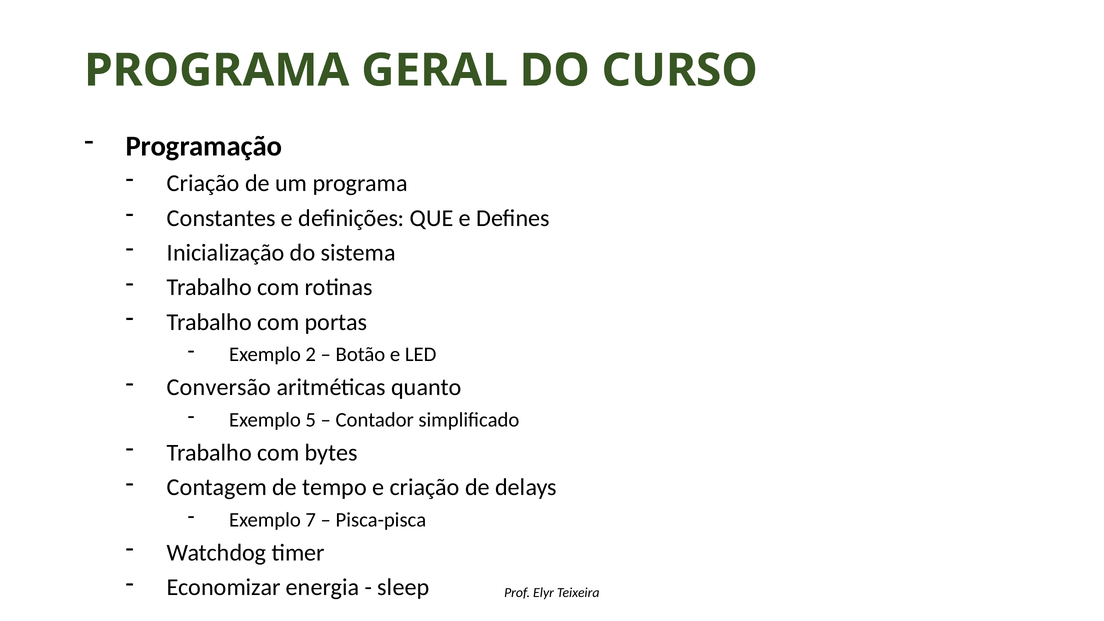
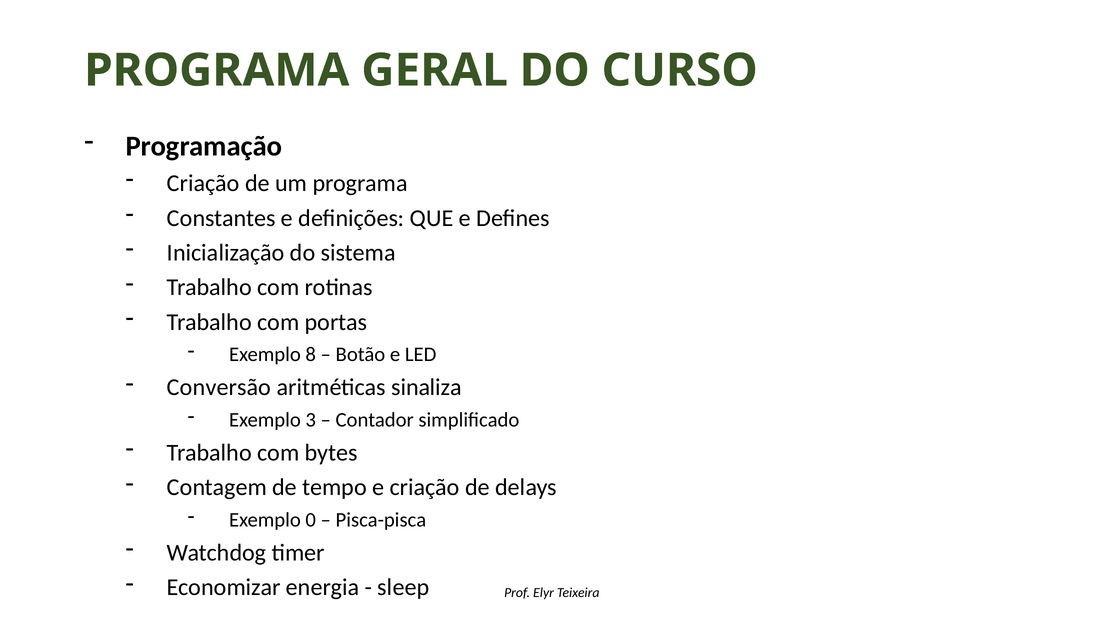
2: 2 -> 8
quanto: quanto -> sinaliza
5: 5 -> 3
7: 7 -> 0
